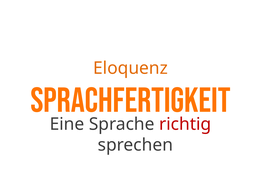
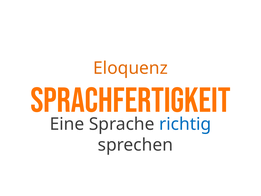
richtig colour: red -> blue
